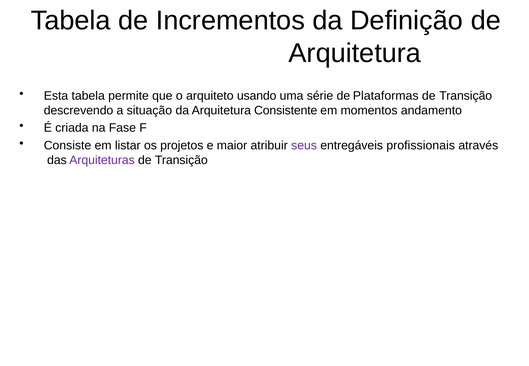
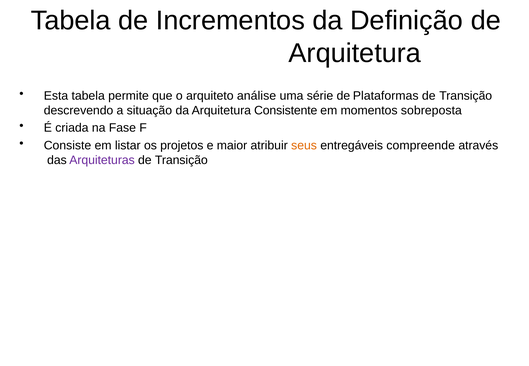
usando: usando -> análise
andamento: andamento -> sobreposta
seus colour: purple -> orange
profissionais: profissionais -> compreende
